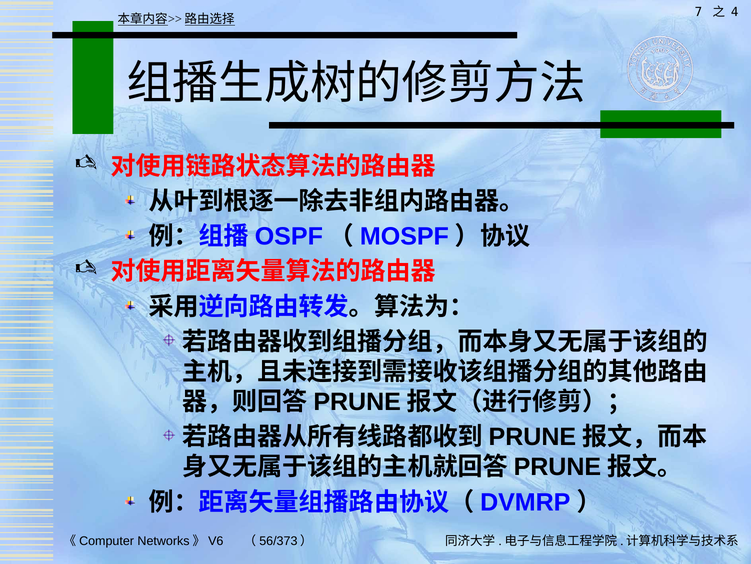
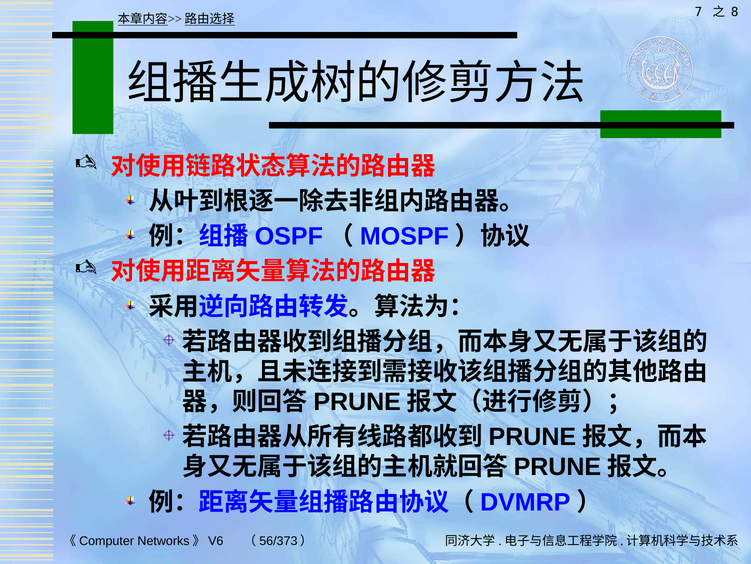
4: 4 -> 8
